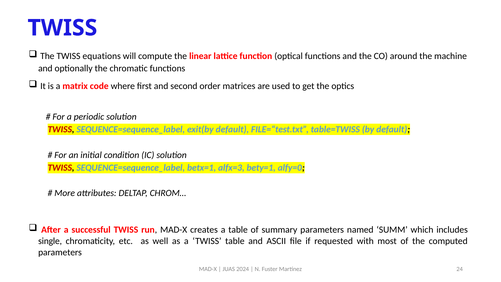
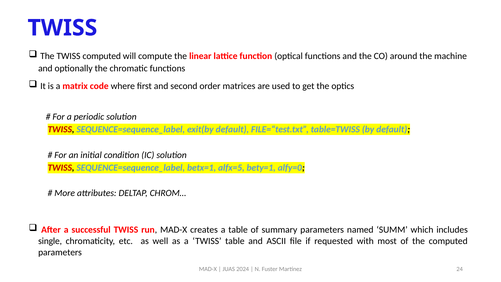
TWISS equations: equations -> computed
alfx=3: alfx=3 -> alfx=5
